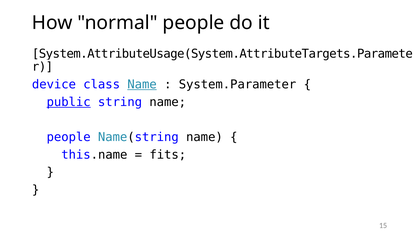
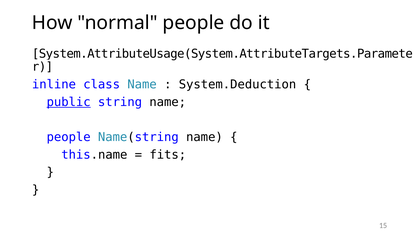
device: device -> inline
Name at (142, 84) underline: present -> none
System.Parameter: System.Parameter -> System.Deduction
